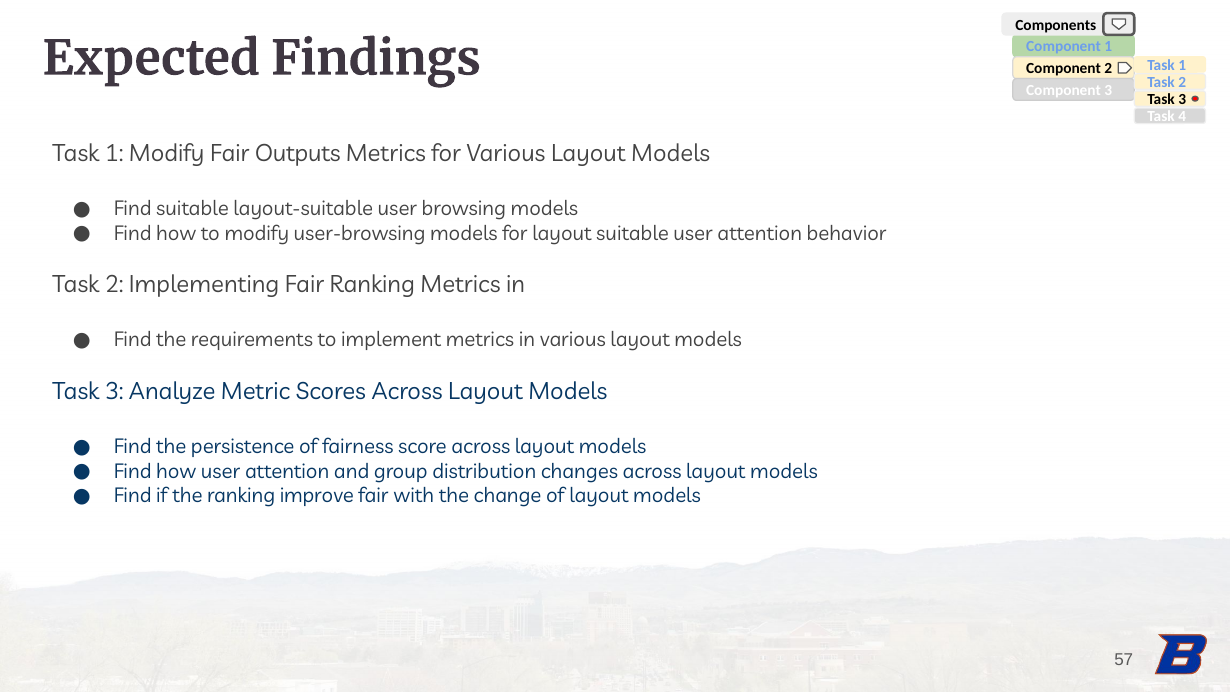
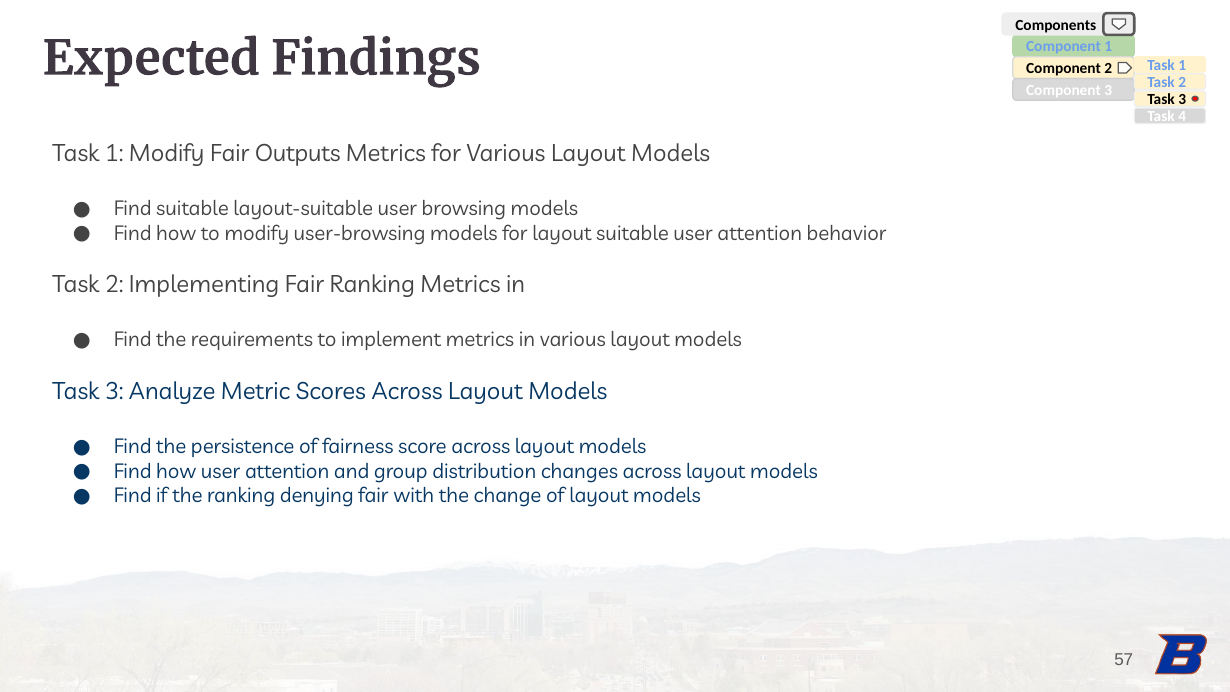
improve: improve -> denying
